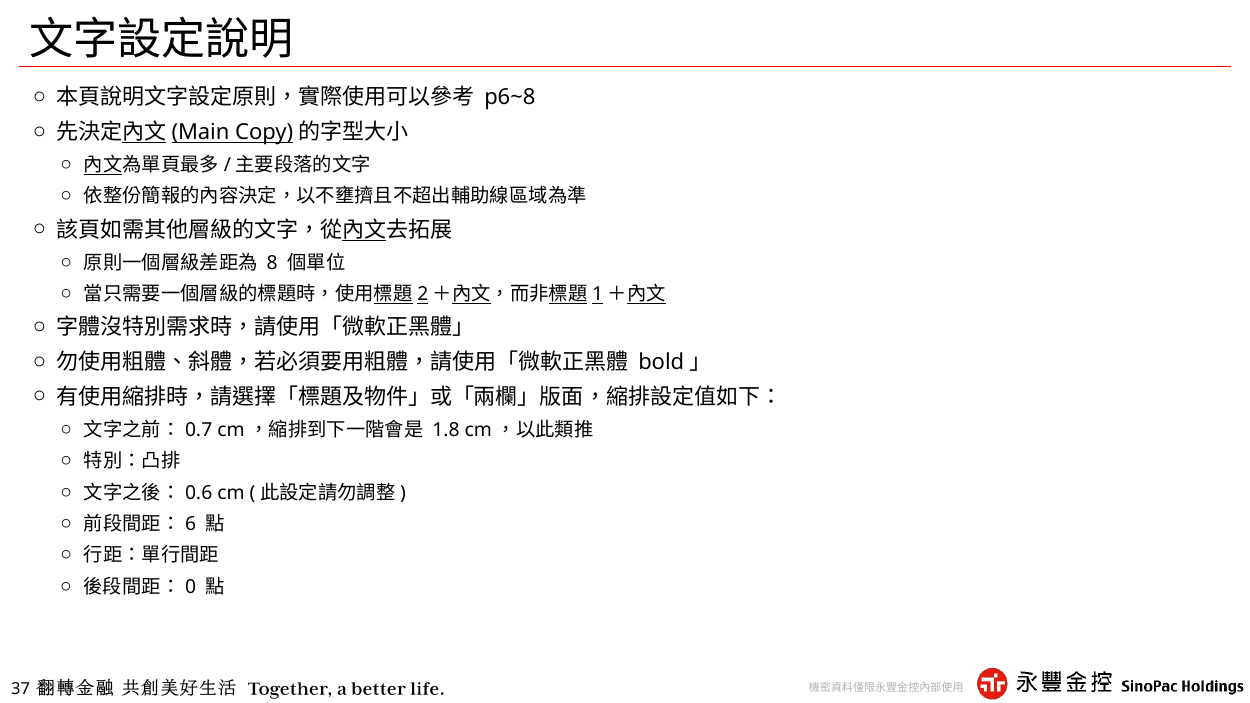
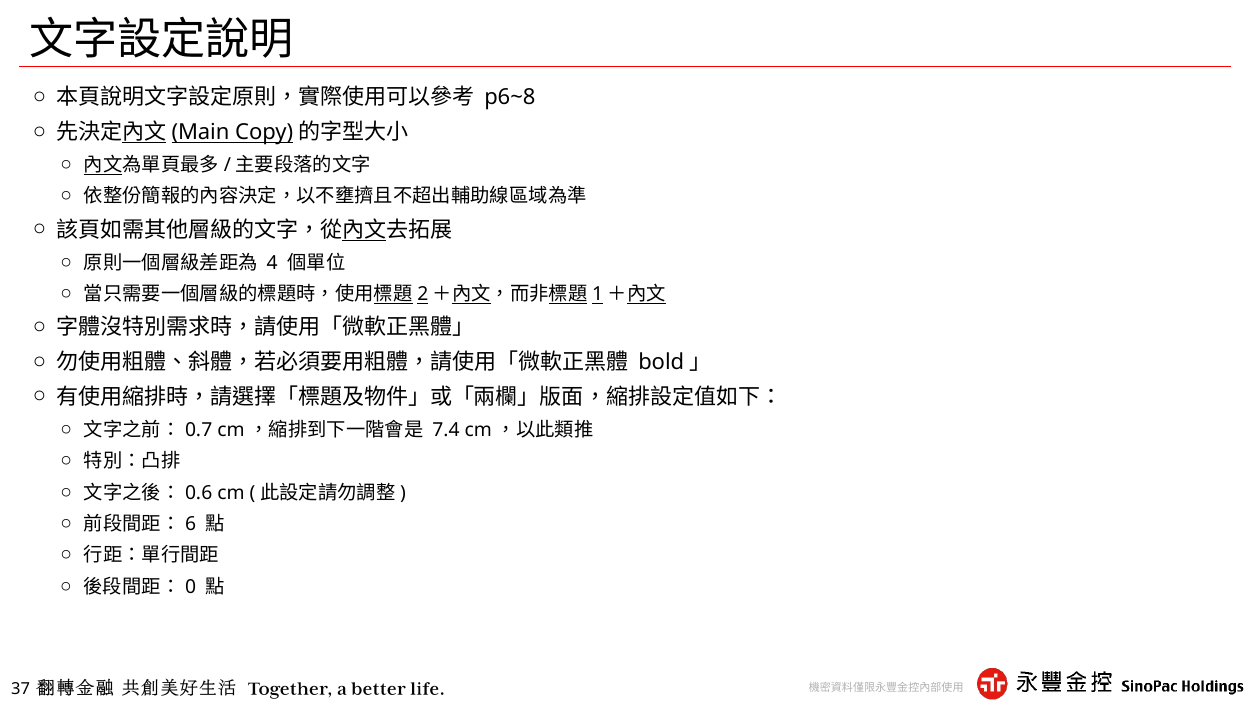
8: 8 -> 4
1.8: 1.8 -> 7.4
